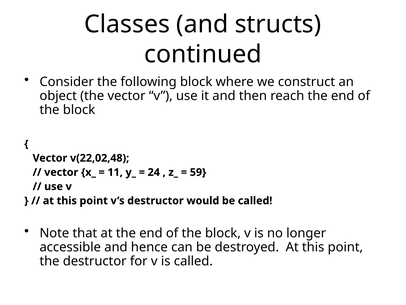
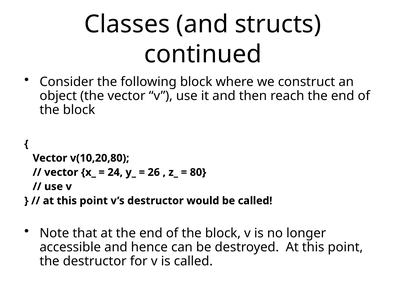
v(22,02,48: v(22,02,48 -> v(10,20,80
11: 11 -> 24
24: 24 -> 26
59: 59 -> 80
